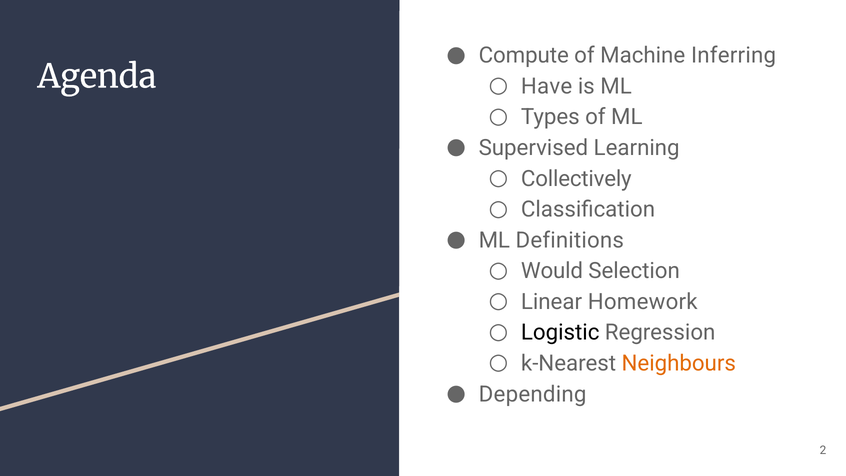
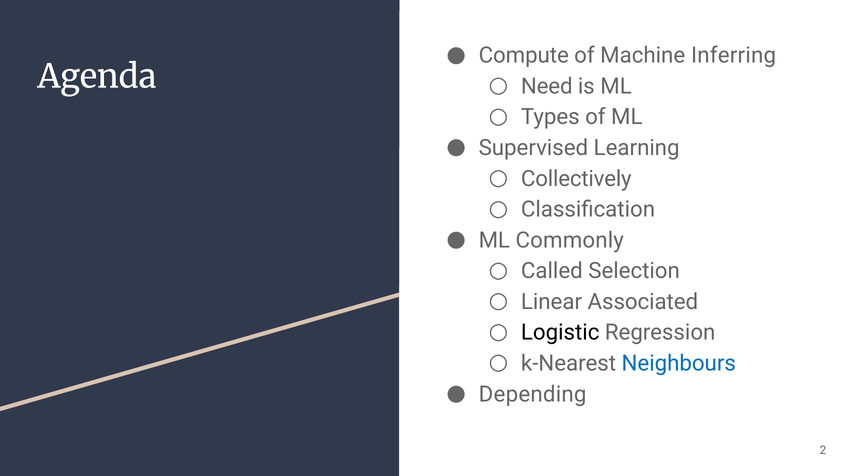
Have: Have -> Need
Definitions: Definitions -> Commonly
Would: Would -> Called
Homework: Homework -> Associated
Neighbours colour: orange -> blue
